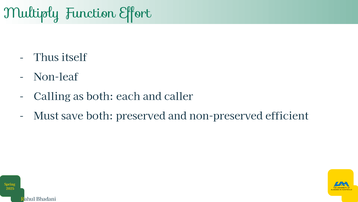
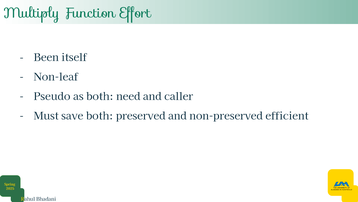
Thus: Thus -> Been
Calling: Calling -> Pseudo
each: each -> need
